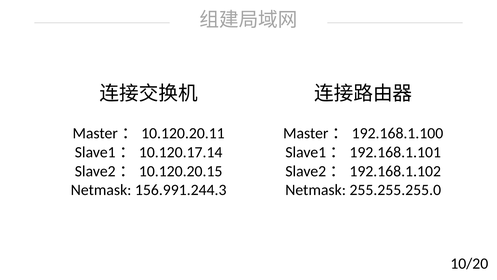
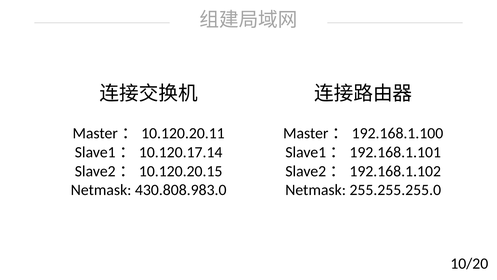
156.991.244.3: 156.991.244.3 -> 430.808.983.0
